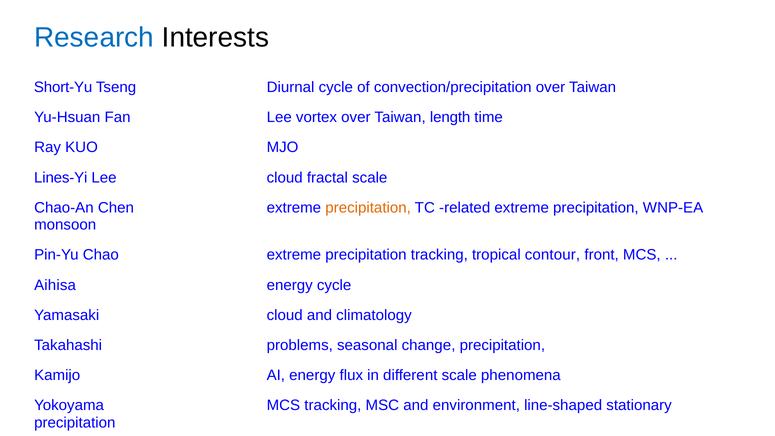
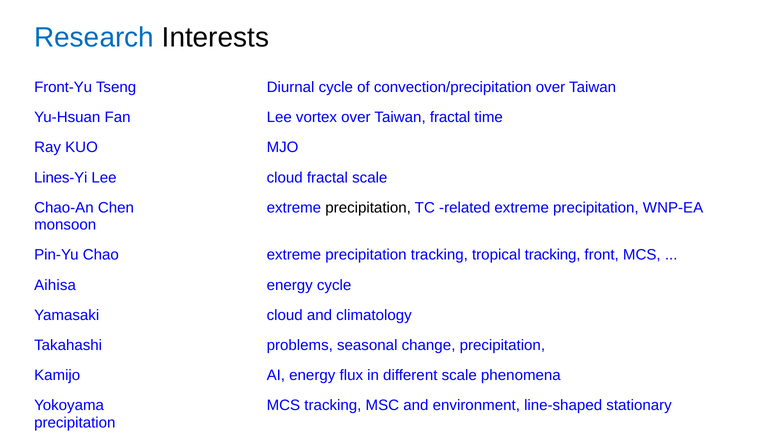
Short-Yu: Short-Yu -> Front-Yu
Taiwan length: length -> fractal
precipitation at (368, 208) colour: orange -> black
tropical contour: contour -> tracking
